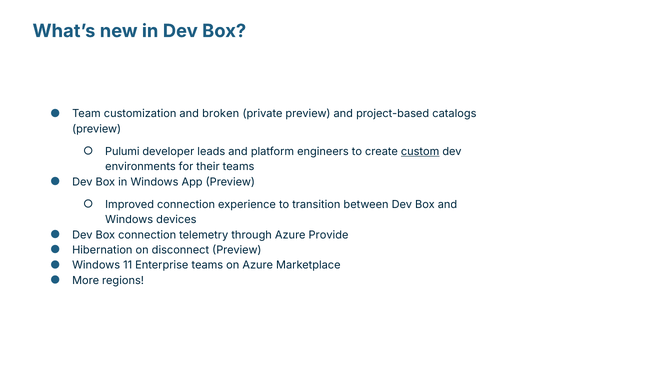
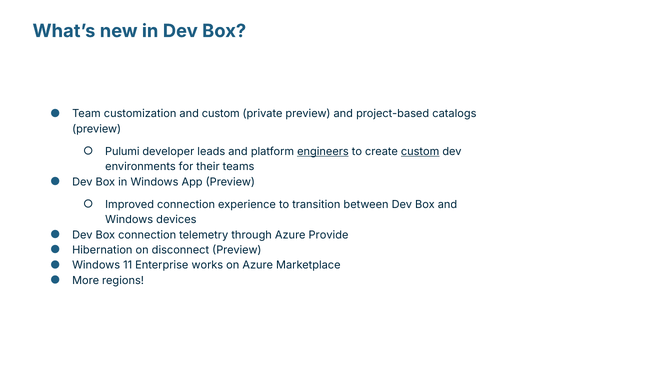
and broken: broken -> custom
engineers underline: none -> present
Enterprise teams: teams -> works
